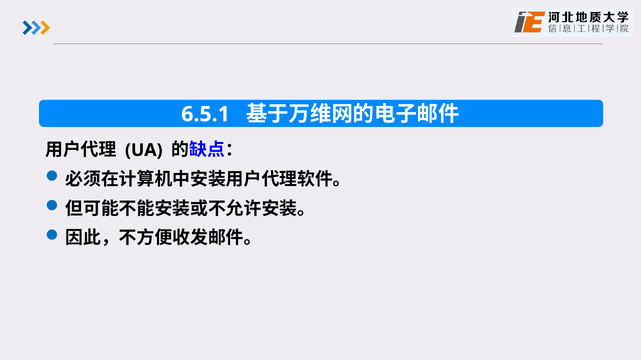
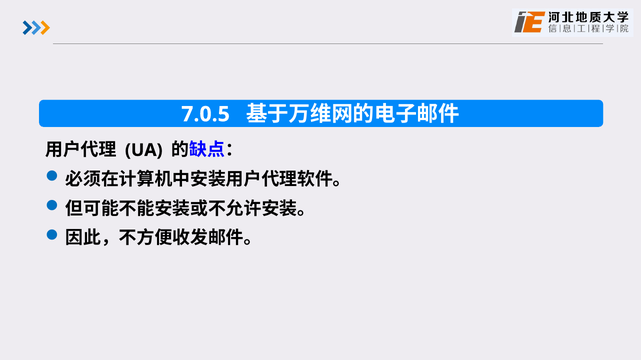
6.5.1: 6.5.1 -> 7.0.5
